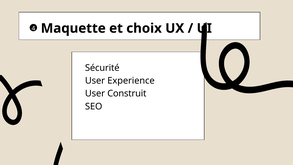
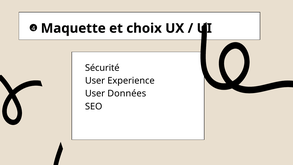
Construit: Construit -> Données
